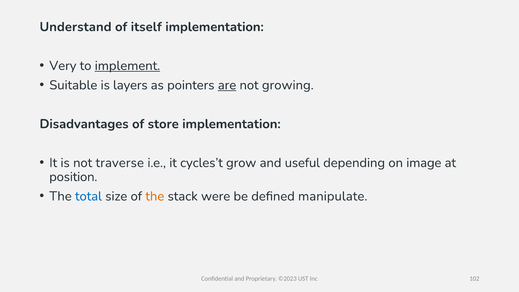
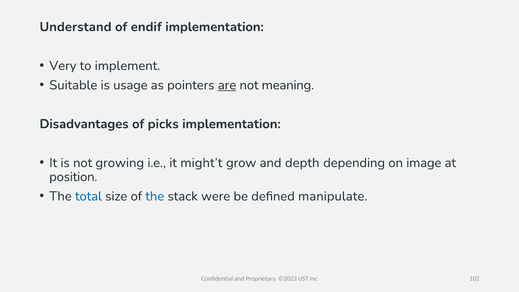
itself: itself -> endif
implement underline: present -> none
layers: layers -> usage
growing: growing -> meaning
store: store -> picks
traverse: traverse -> growing
cycles’t: cycles’t -> might’t
useful: useful -> depth
the at (155, 196) colour: orange -> blue
